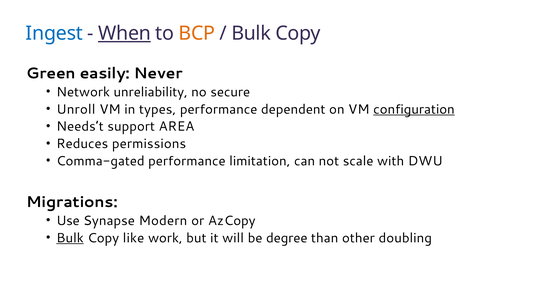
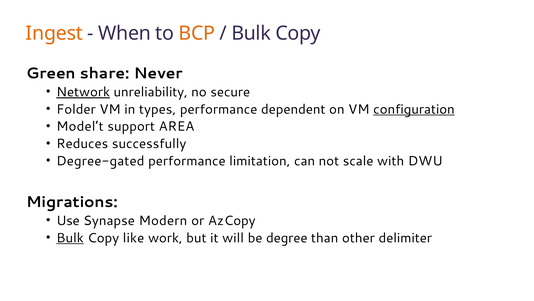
Ingest colour: blue -> orange
When underline: present -> none
easily: easily -> share
Network underline: none -> present
Unroll: Unroll -> Folder
Needs’t: Needs’t -> Model’t
permissions: permissions -> successfully
Comma-gated: Comma-gated -> Degree-gated
doubling: doubling -> delimiter
